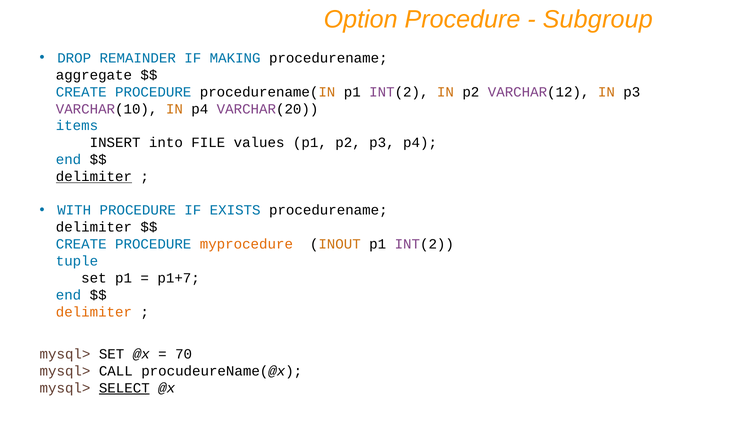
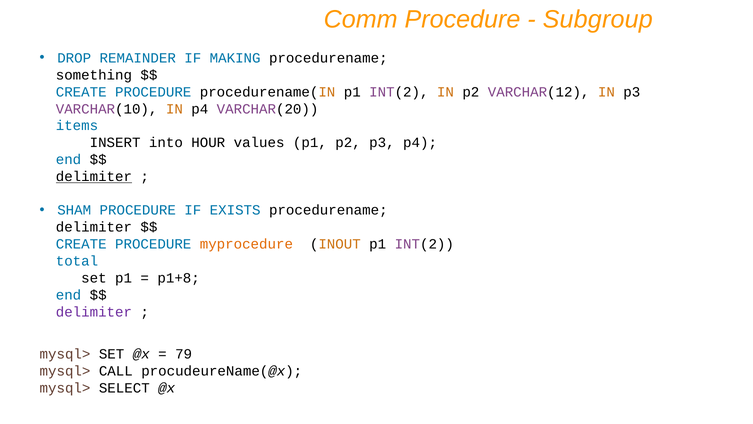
Option: Option -> Comm
aggregate: aggregate -> something
FILE: FILE -> HOUR
WITH: WITH -> SHAM
tuple: tuple -> total
p1+7: p1+7 -> p1+8
delimiter at (94, 312) colour: orange -> purple
70: 70 -> 79
SELECT underline: present -> none
